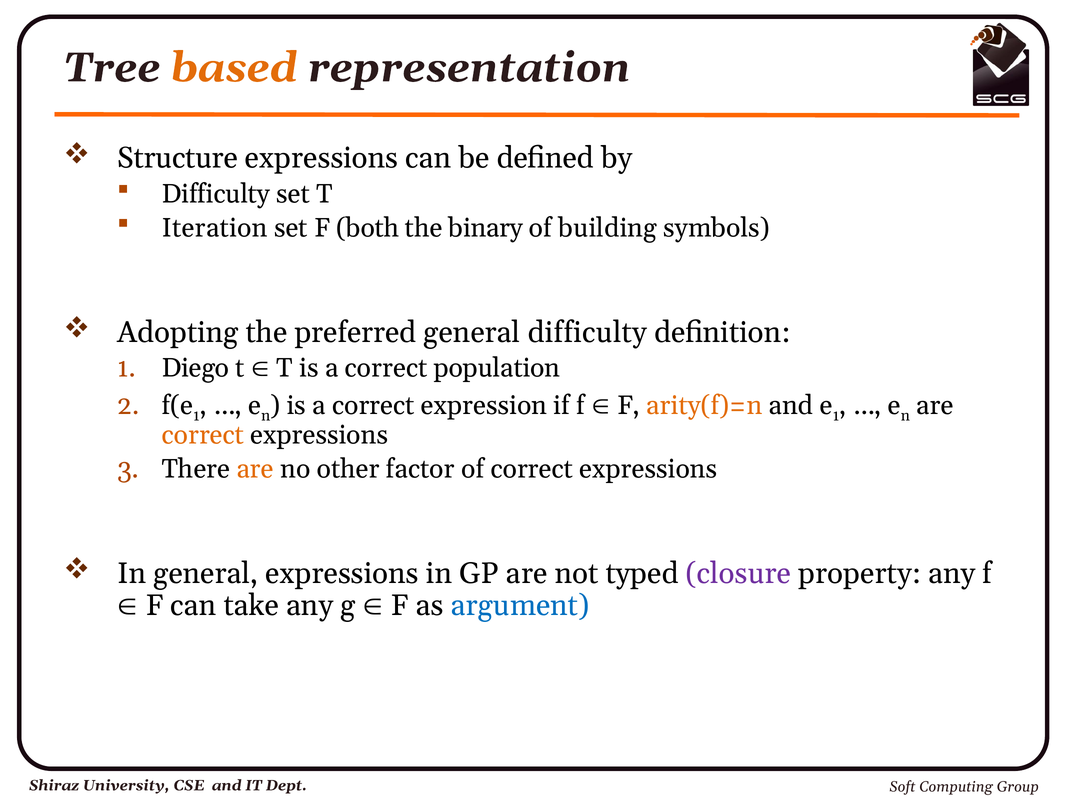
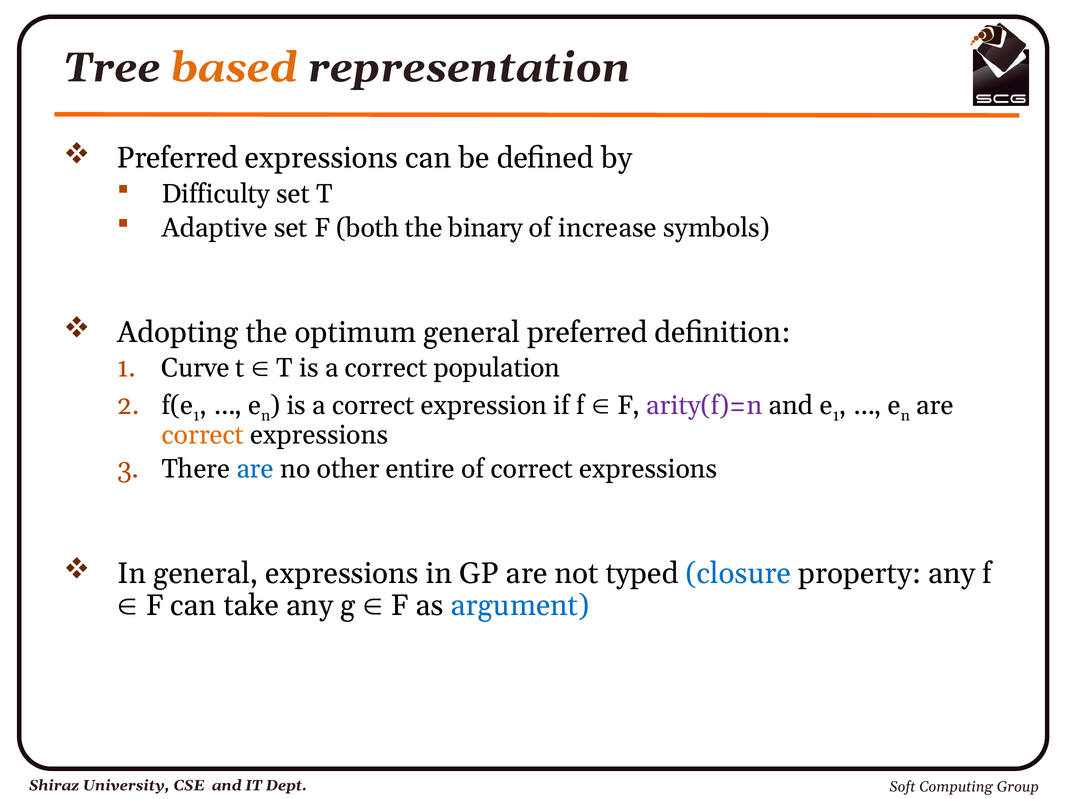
Structure at (178, 158): Structure -> Preferred
Iteration: Iteration -> Adaptive
building: building -> increase
preferred: preferred -> optimum
general difficulty: difficulty -> preferred
Diego: Diego -> Curve
arity(f)=n colour: orange -> purple
are at (255, 469) colour: orange -> blue
factor: factor -> entire
closure colour: purple -> blue
